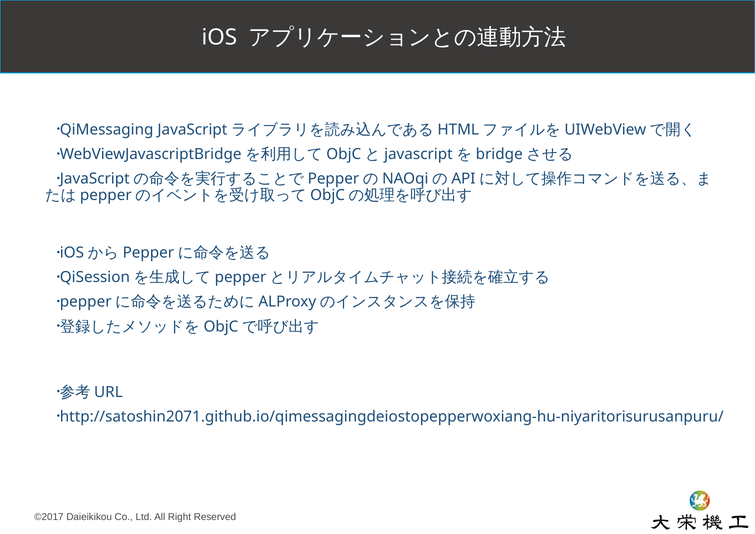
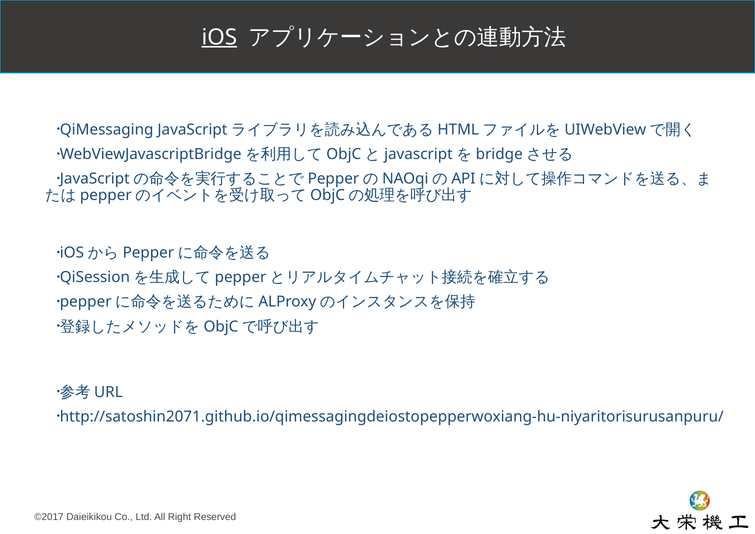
iOS underline: none -> present
